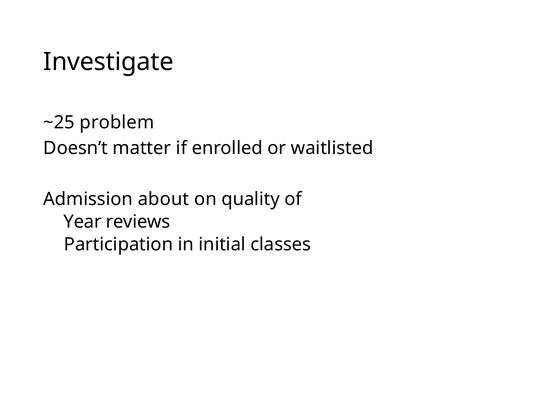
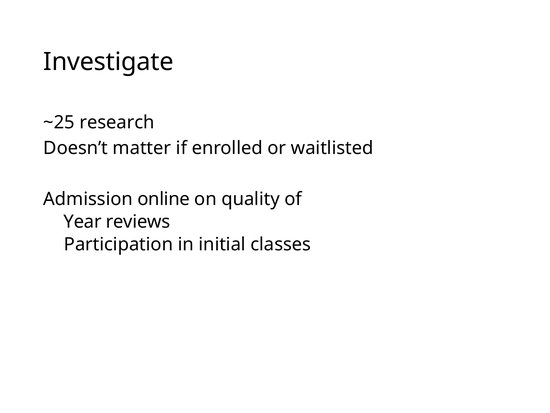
problem: problem -> research
about: about -> online
